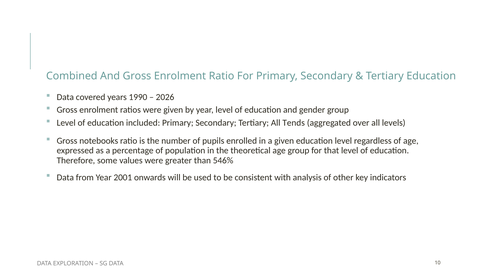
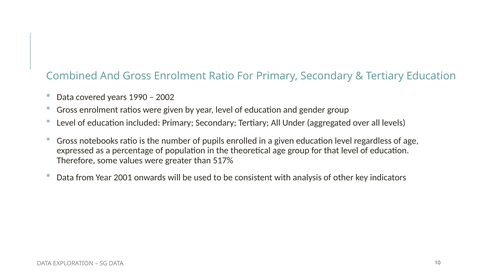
2026: 2026 -> 2002
Tends: Tends -> Under
546%: 546% -> 517%
